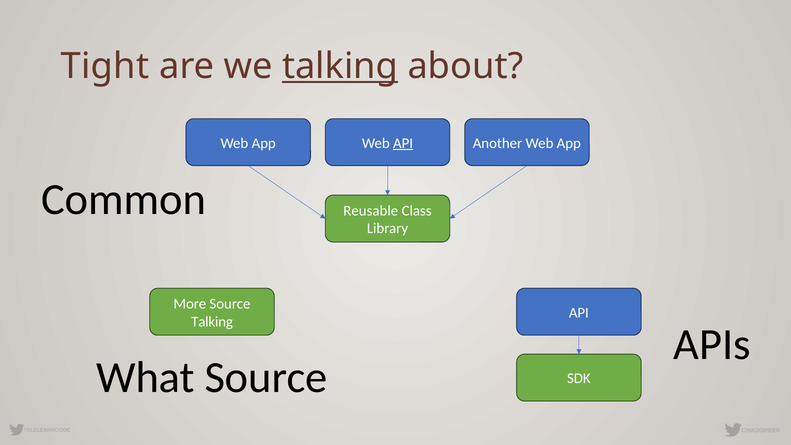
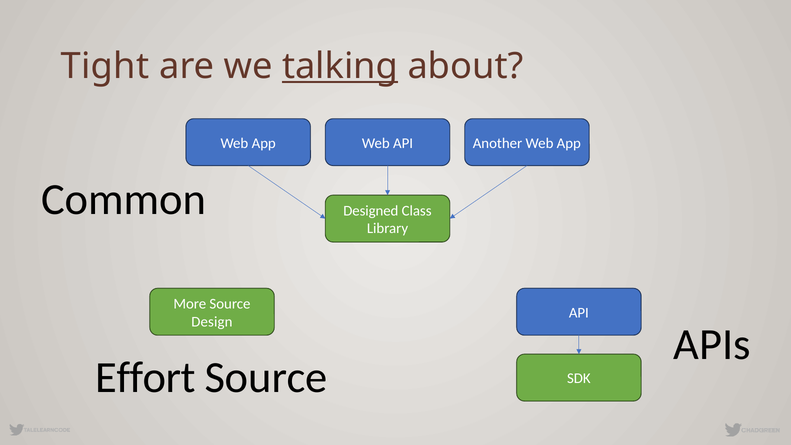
API at (403, 143) underline: present -> none
Reusable: Reusable -> Designed
Talking at (212, 322): Talking -> Design
What: What -> Effort
